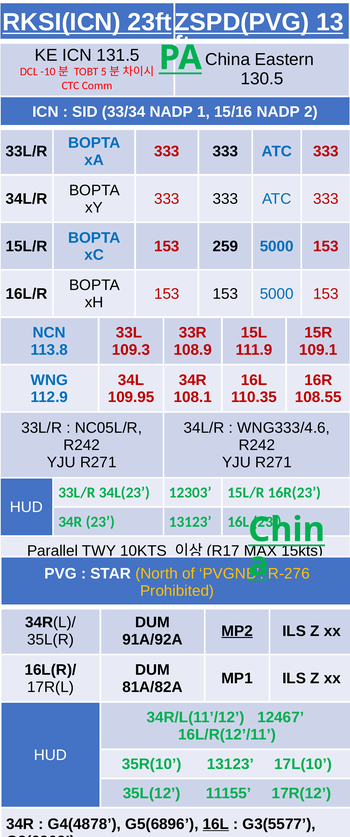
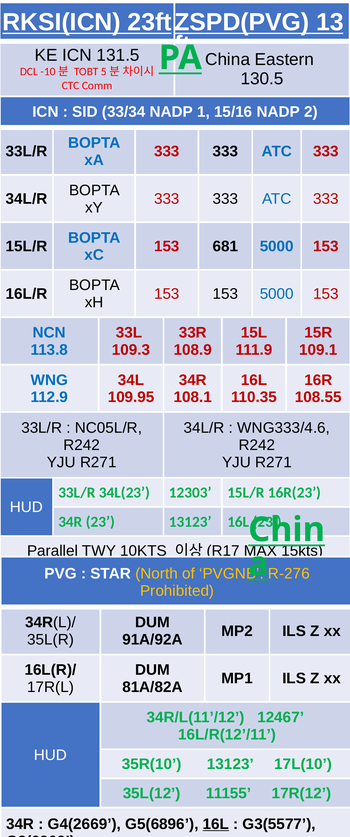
259: 259 -> 681
MP2 underline: present -> none
G4(4878: G4(4878 -> G4(2669
